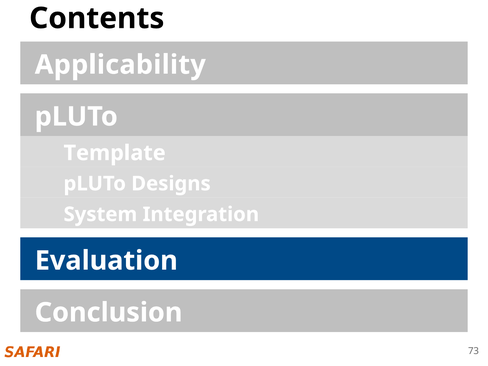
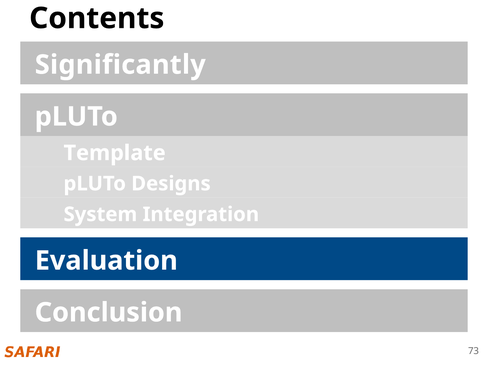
Applicability: Applicability -> Significantly
